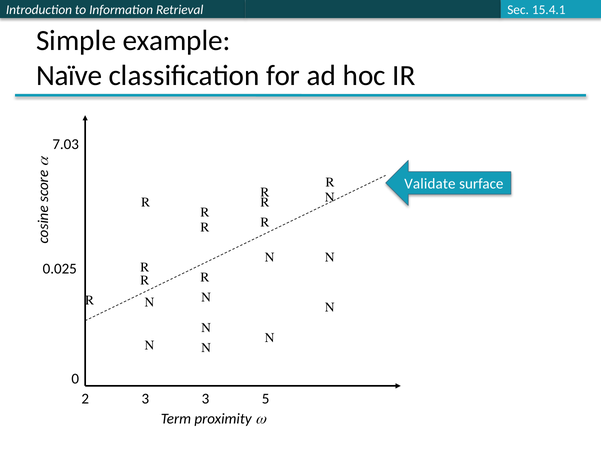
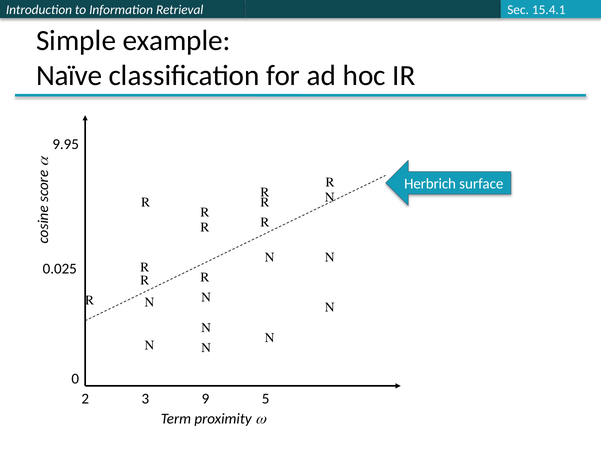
7.03: 7.03 -> 9.95
Validate: Validate -> Herbrich
3 3: 3 -> 9
